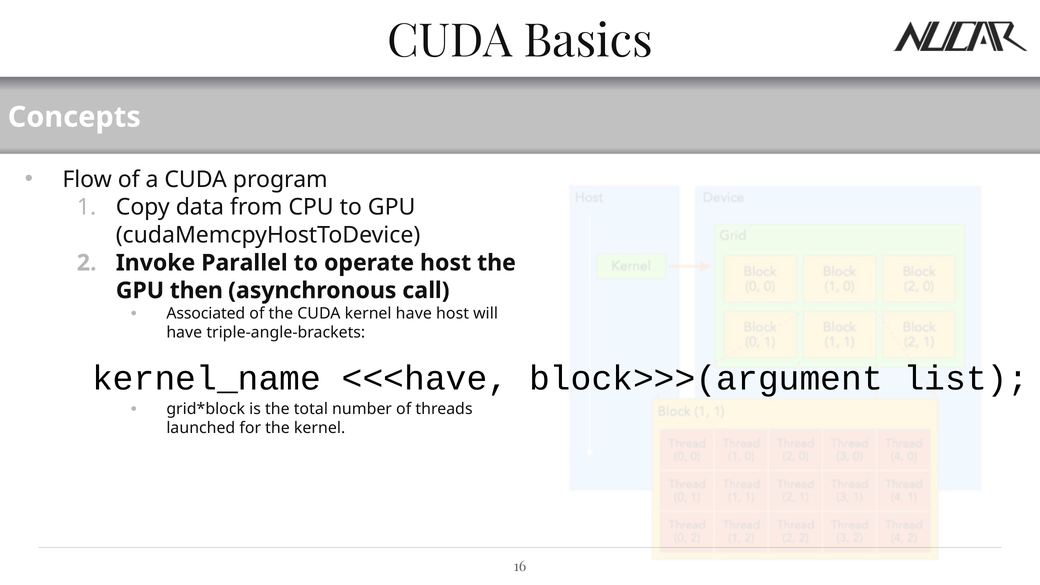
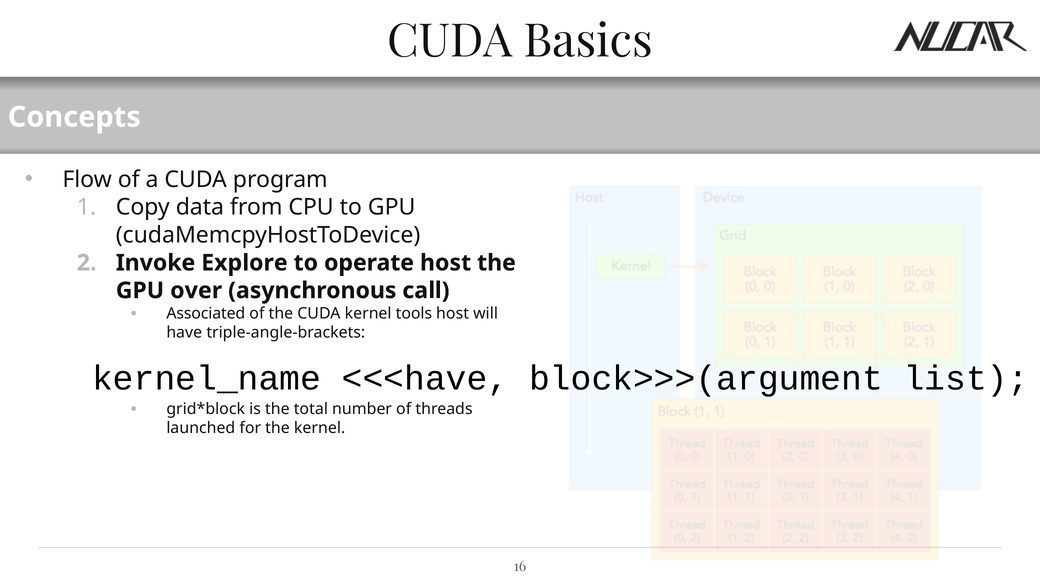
Parallel: Parallel -> Explore
then: then -> over
kernel have: have -> tools
